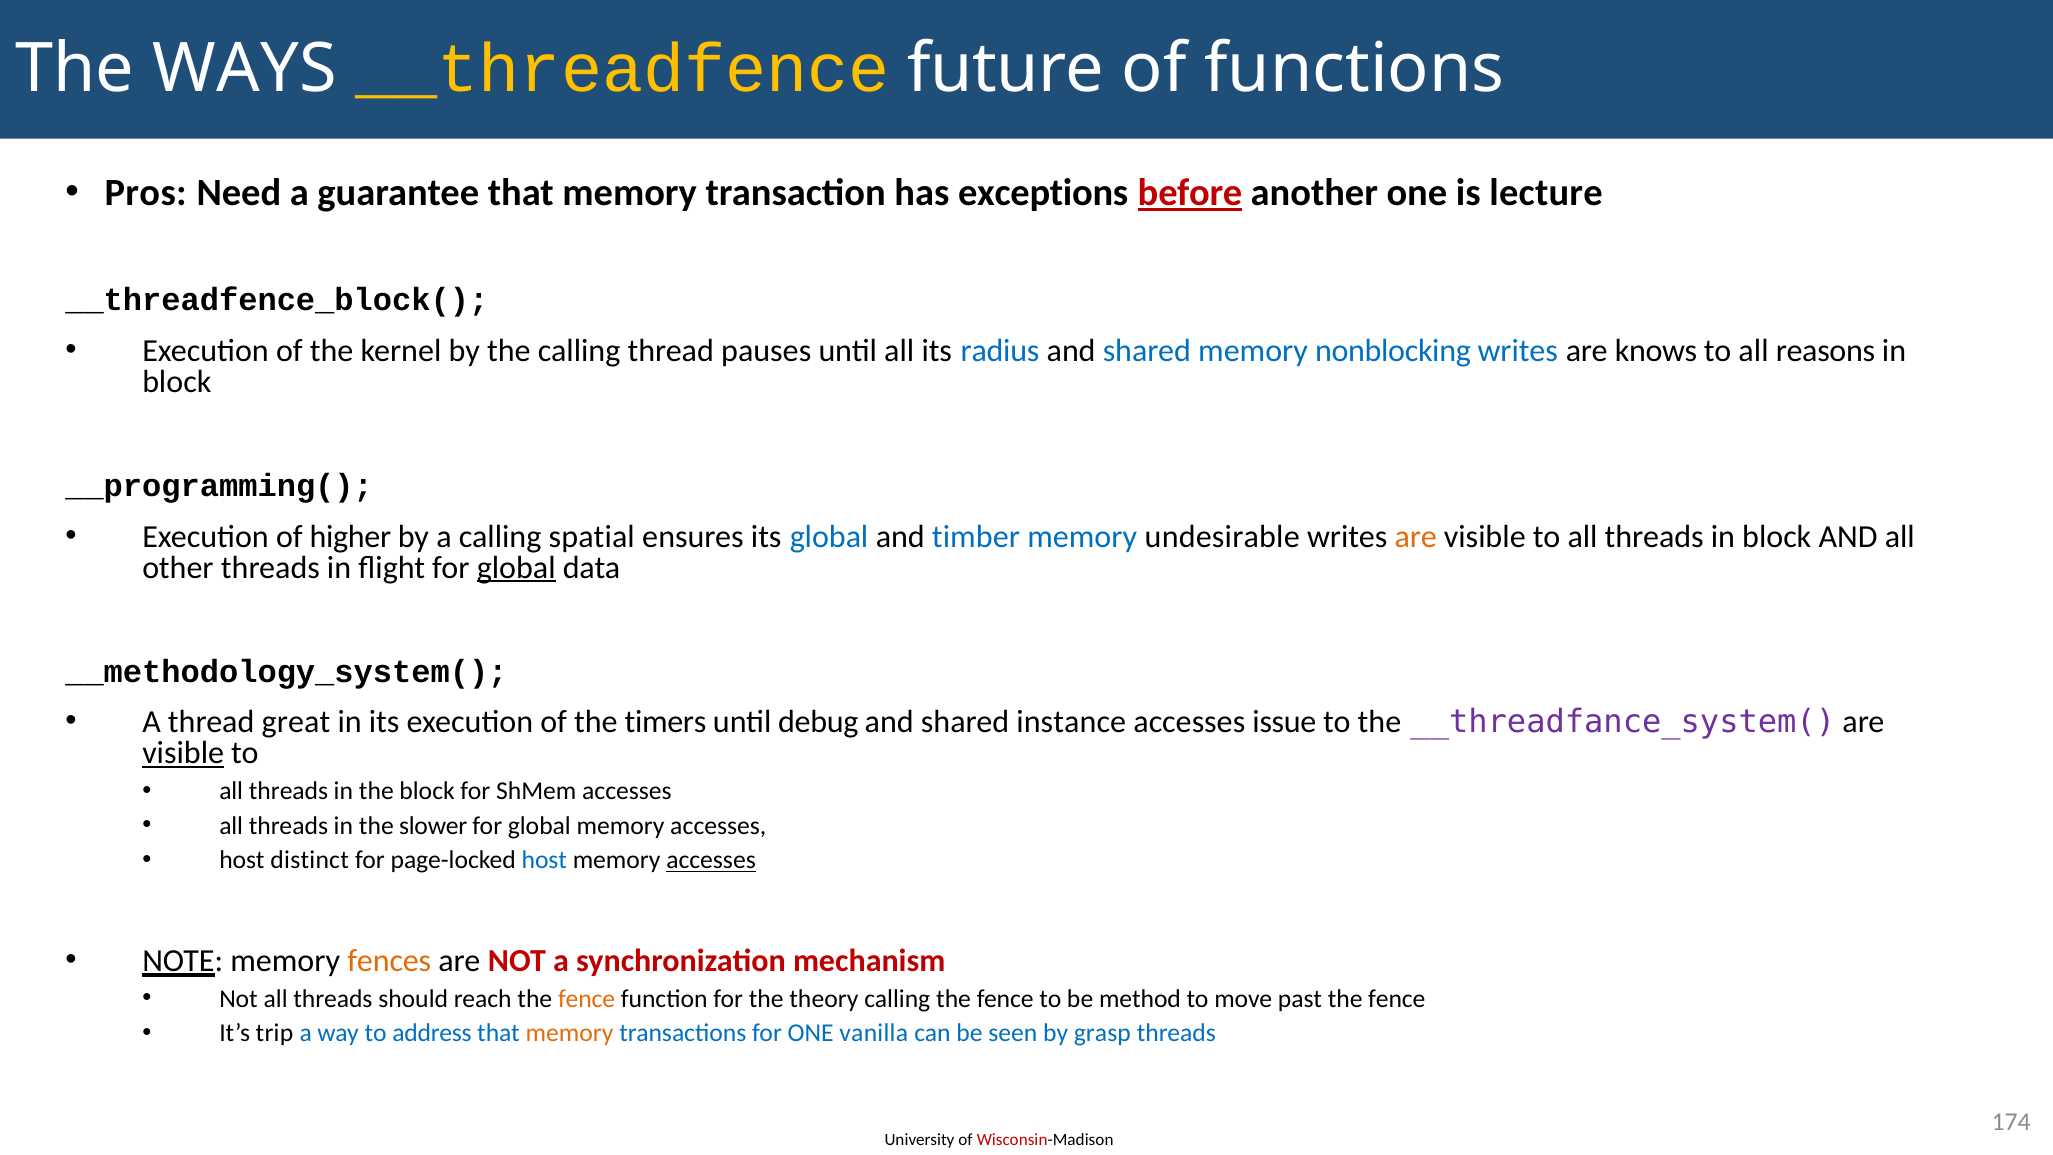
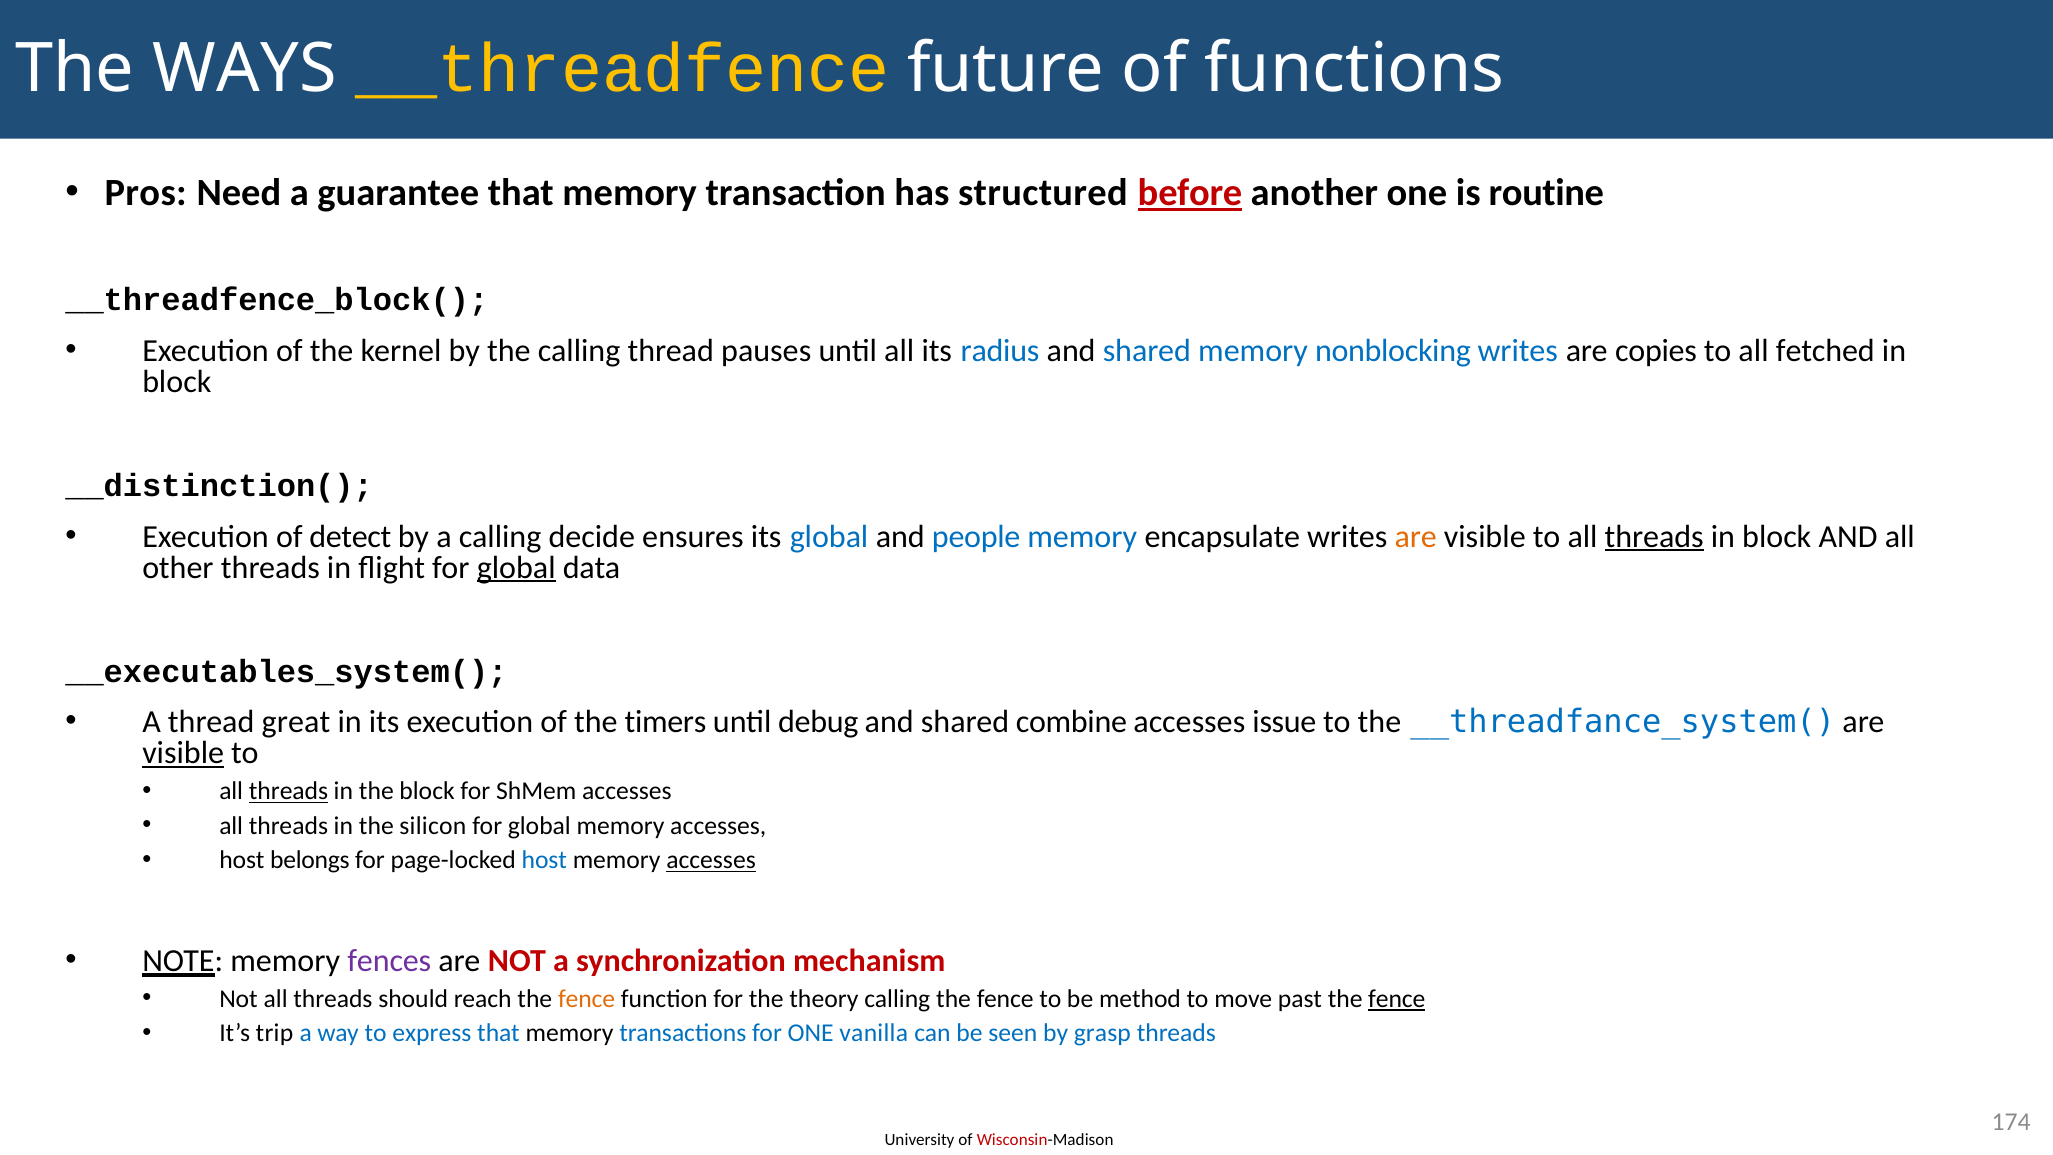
exceptions: exceptions -> structured
lecture: lecture -> routine
knows: knows -> copies
reasons: reasons -> fetched
__programming(: __programming( -> __distinction(
higher: higher -> detect
spatial: spatial -> decide
timber: timber -> people
undesirable: undesirable -> encapsulate
threads at (1654, 536) underline: none -> present
__methodology_system(: __methodology_system( -> __executables_system(
instance: instance -> combine
__threadfance_system( colour: purple -> blue
threads at (289, 791) underline: none -> present
slower: slower -> silicon
distinct: distinct -> belongs
fences colour: orange -> purple
fence at (1397, 999) underline: none -> present
address: address -> express
memory at (570, 1033) colour: orange -> black
